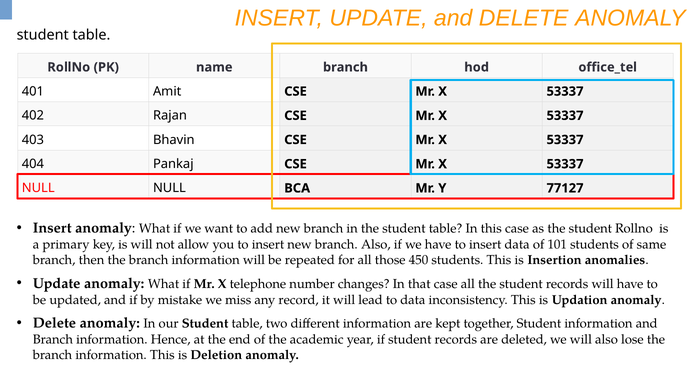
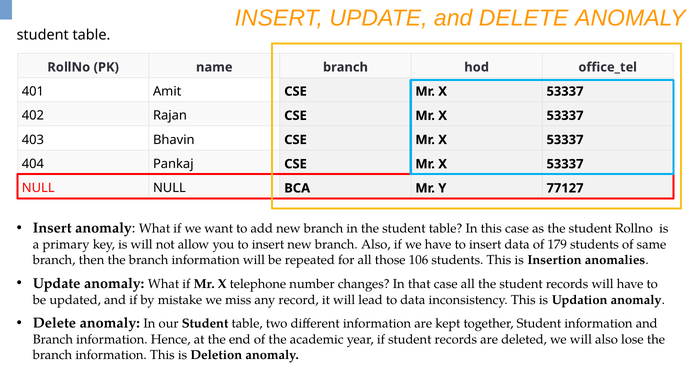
101: 101 -> 179
450: 450 -> 106
